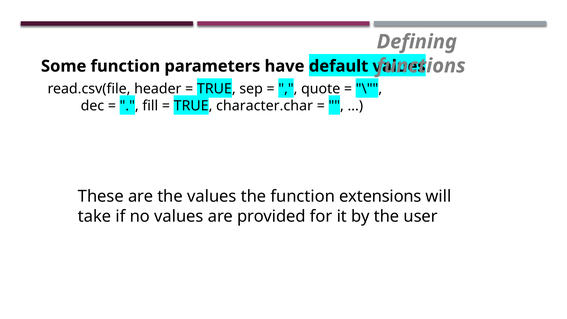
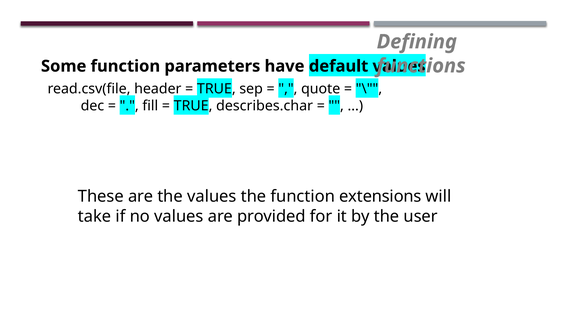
character.char: character.char -> describes.char
